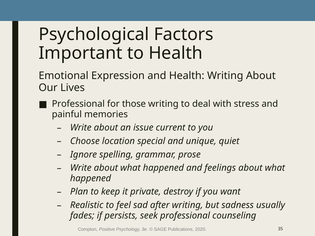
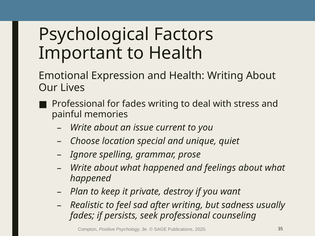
for those: those -> fades
